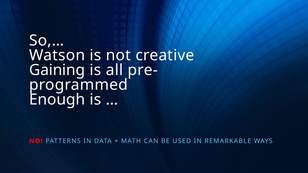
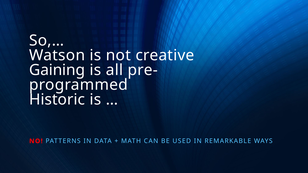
Enough: Enough -> Historic
